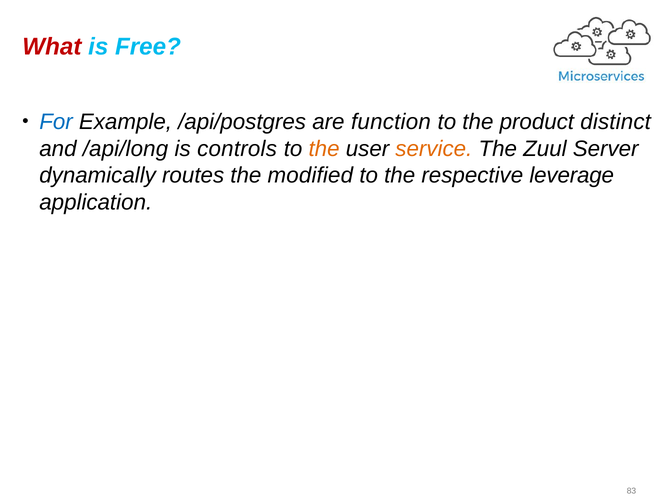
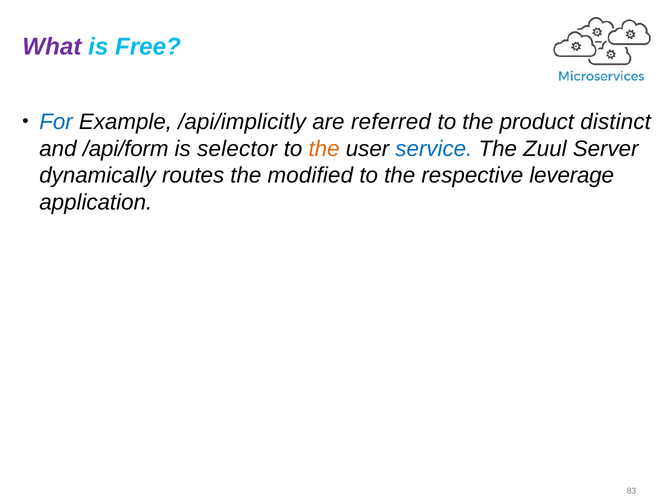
What colour: red -> purple
/api/postgres: /api/postgres -> /api/implicitly
function: function -> referred
/api/long: /api/long -> /api/form
controls: controls -> selector
service colour: orange -> blue
